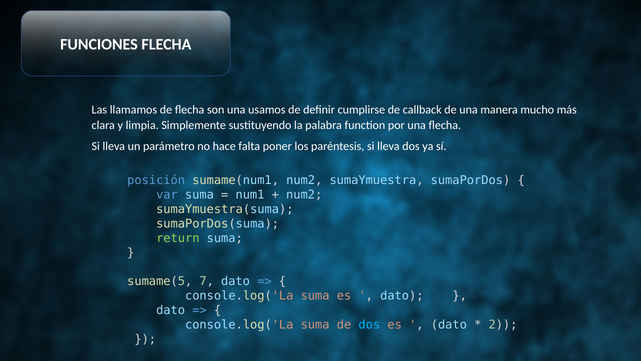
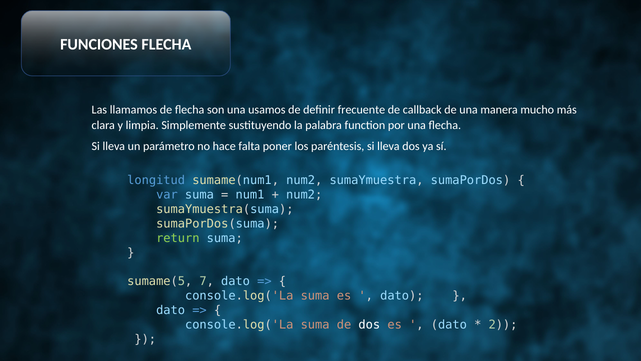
cumplirse: cumplirse -> frecuente
posición: posición -> longitud
dos at (369, 324) colour: light blue -> white
